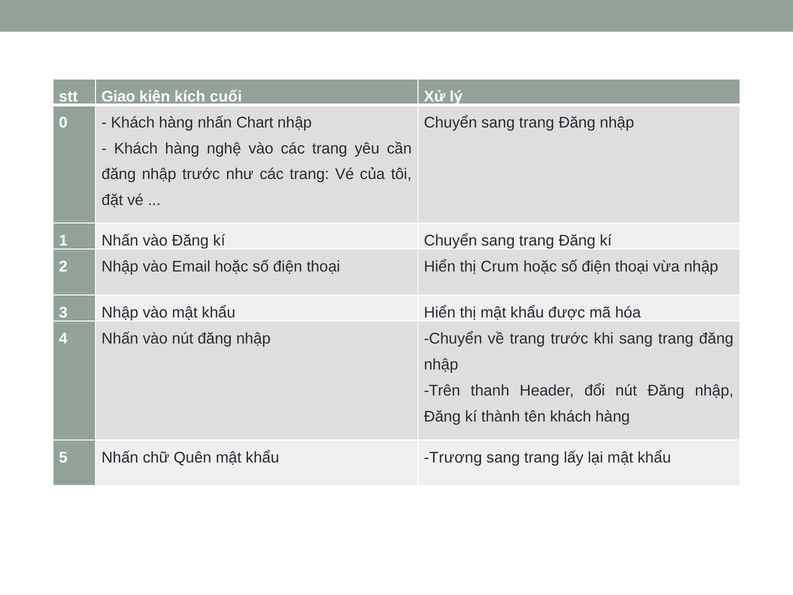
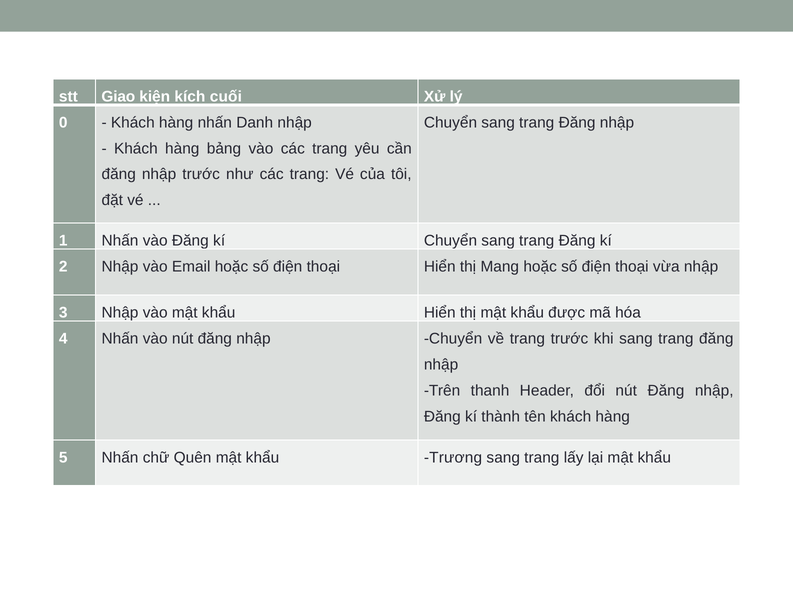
Chart: Chart -> Danh
nghệ: nghệ -> bảng
Crum: Crum -> Mang
